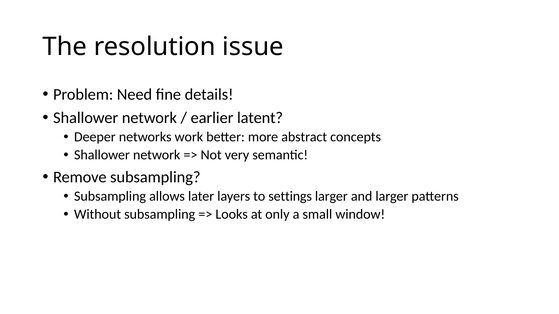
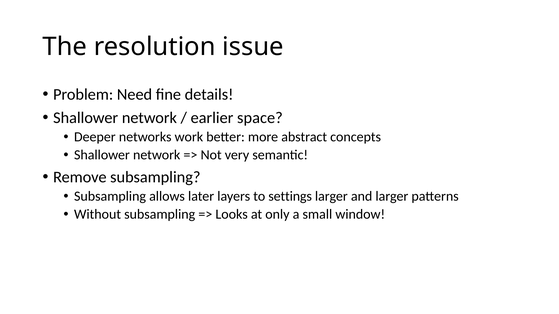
latent: latent -> space
